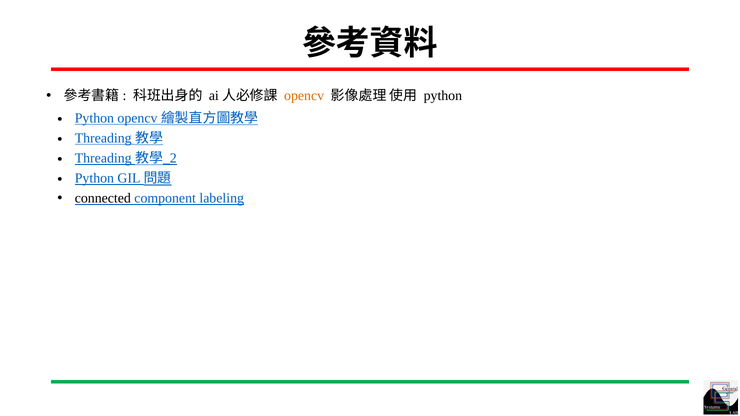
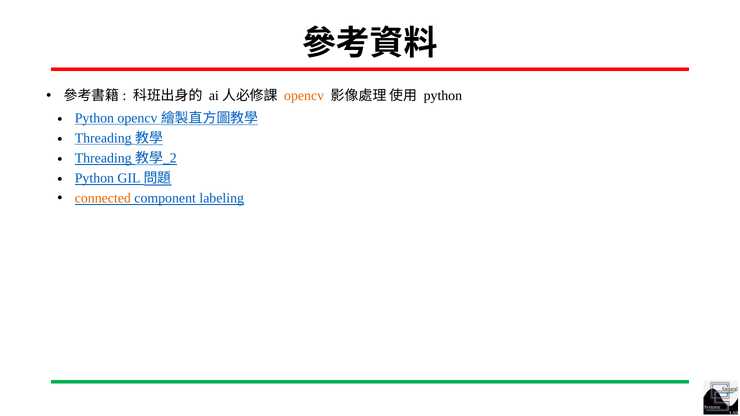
connected colour: black -> orange
